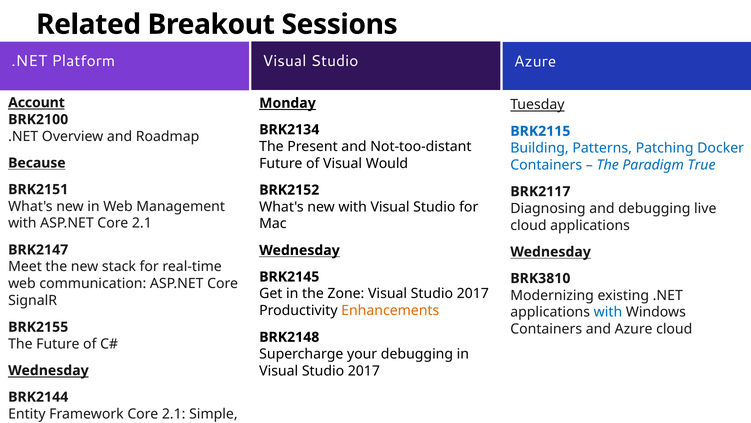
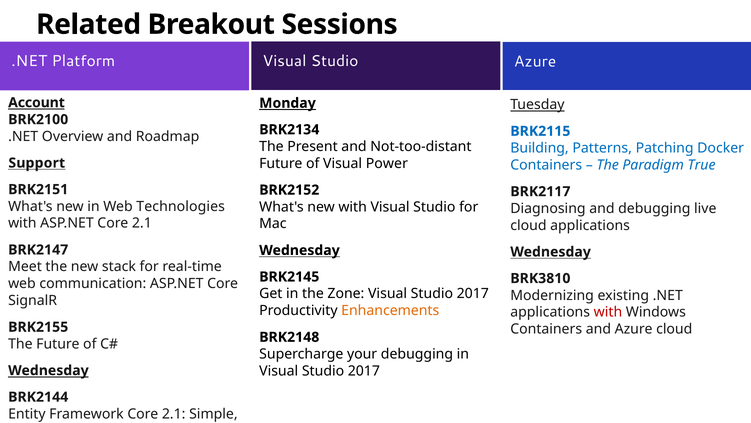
Would: Would -> Power
Because: Because -> Support
Management: Management -> Technologies
with at (608, 312) colour: blue -> red
